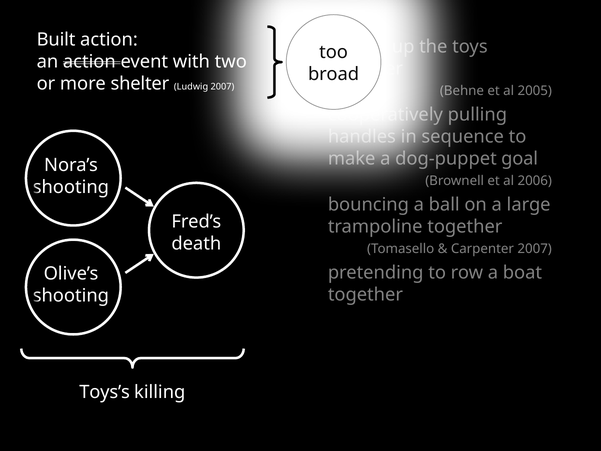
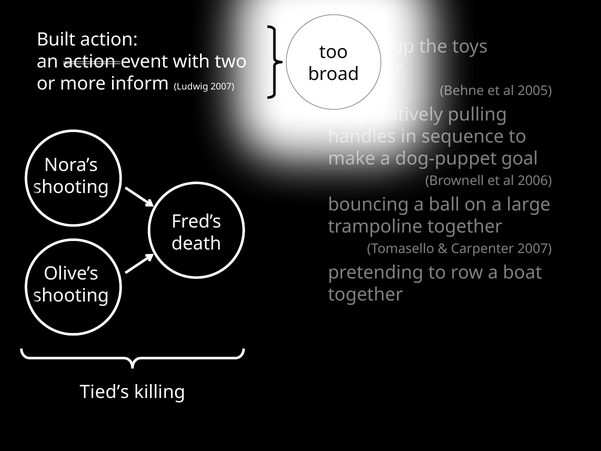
shelter: shelter -> inform
Toys’s: Toys’s -> Tied’s
